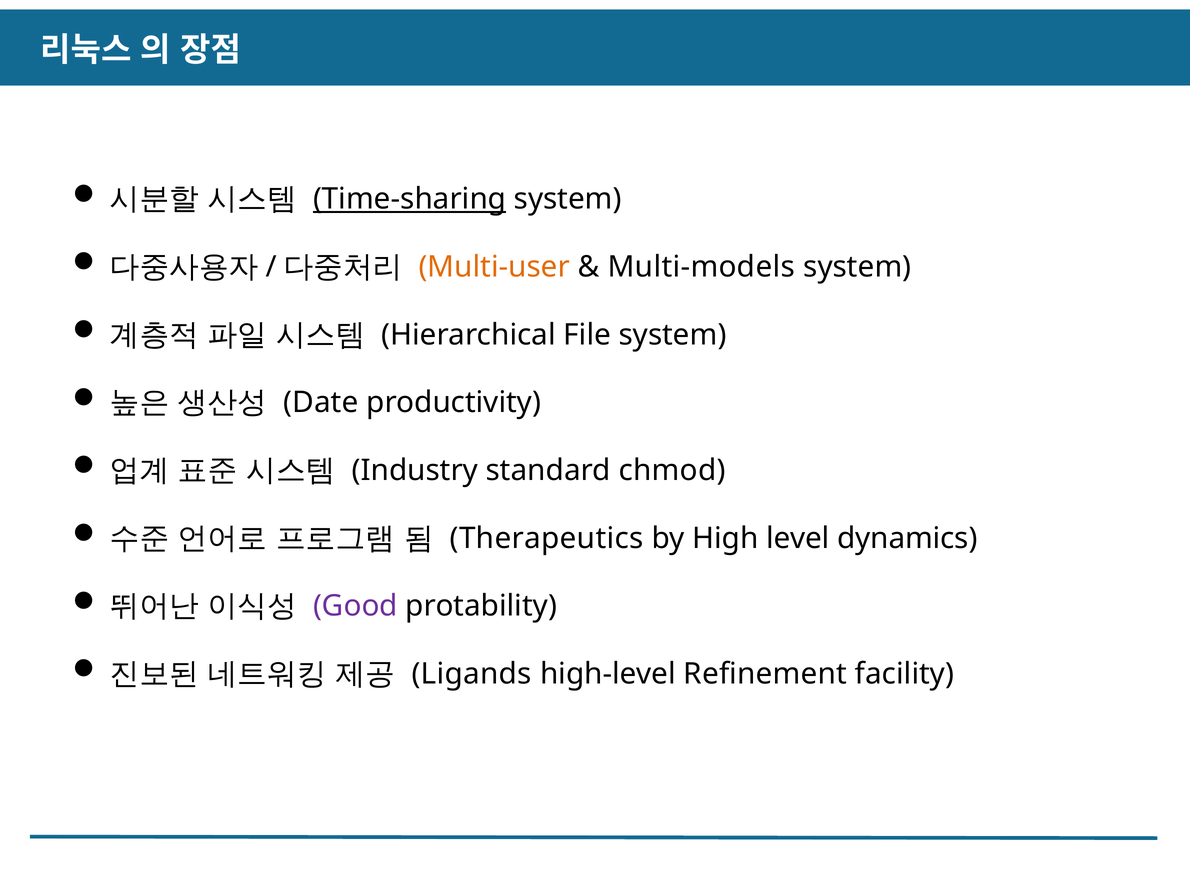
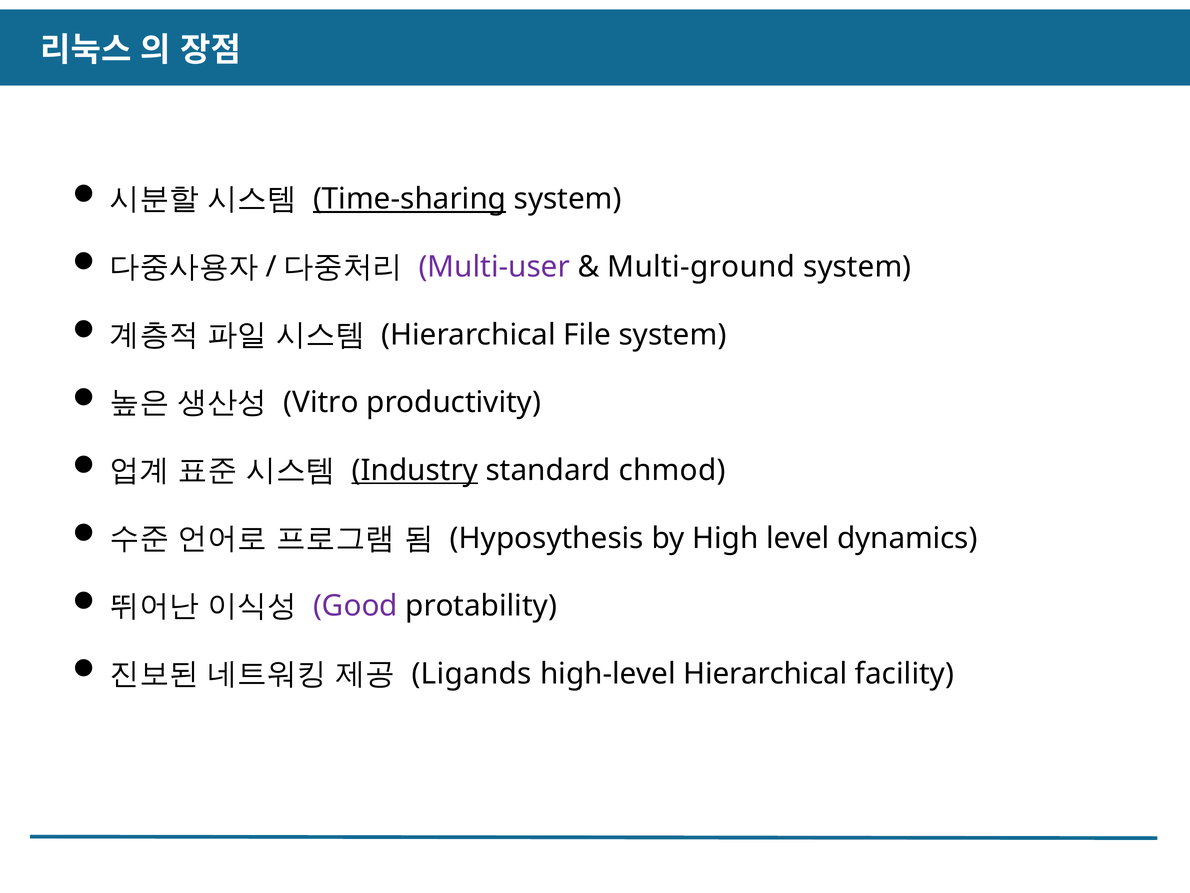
Multi-user colour: orange -> purple
Multi-models: Multi-models -> Multi-ground
Date: Date -> Vitro
Industry underline: none -> present
Therapeutics: Therapeutics -> Hyposythesis
high-level Refinement: Refinement -> Hierarchical
